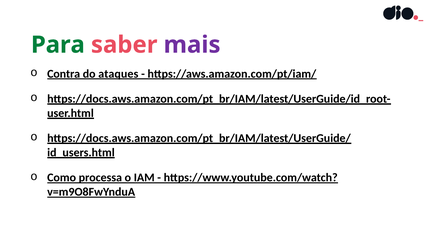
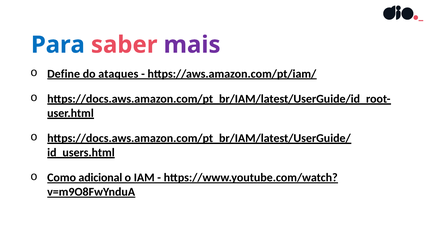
Para colour: green -> blue
Contra: Contra -> Define
processa: processa -> adicional
